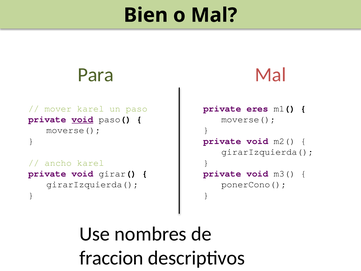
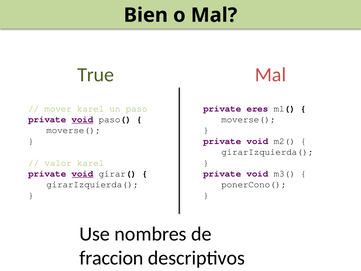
Para: Para -> True
ancho: ancho -> valor
void at (82, 173) underline: none -> present
